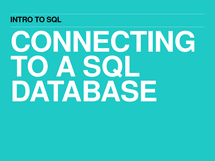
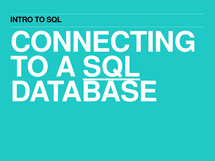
SQL at (112, 67) underline: none -> present
